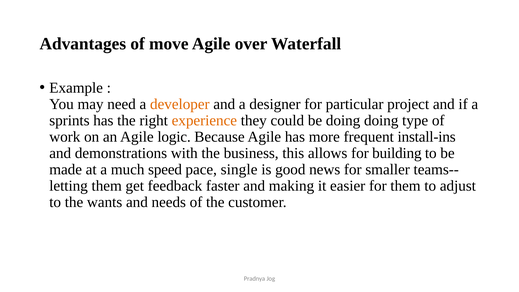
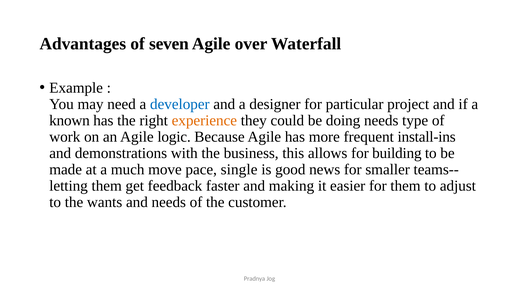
move: move -> seven
developer colour: orange -> blue
sprints: sprints -> known
doing doing: doing -> needs
speed: speed -> move
